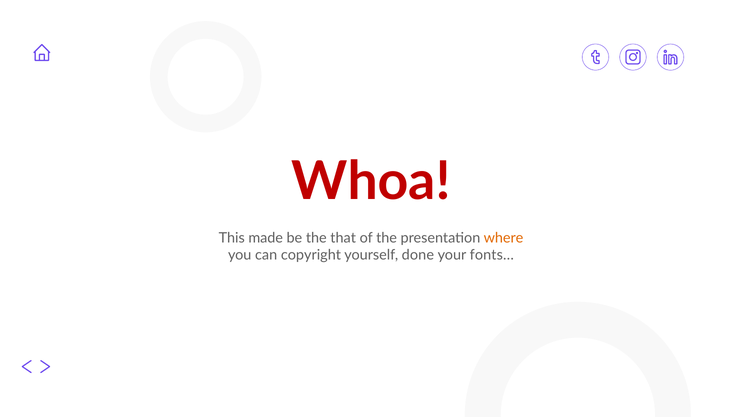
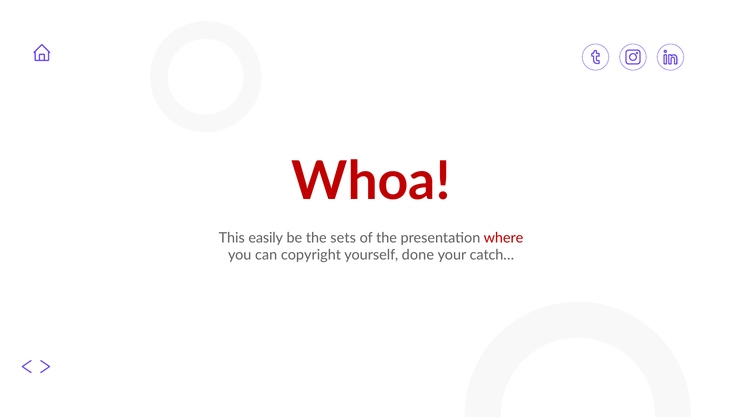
made: made -> easily
that: that -> sets
where colour: orange -> red
fonts…: fonts… -> catch…
